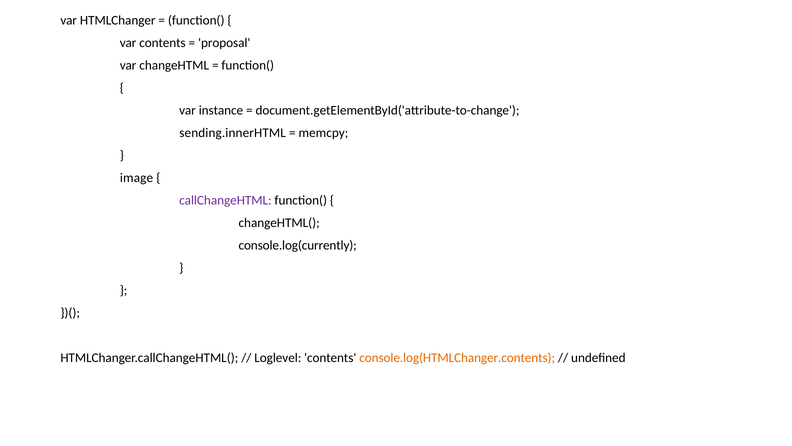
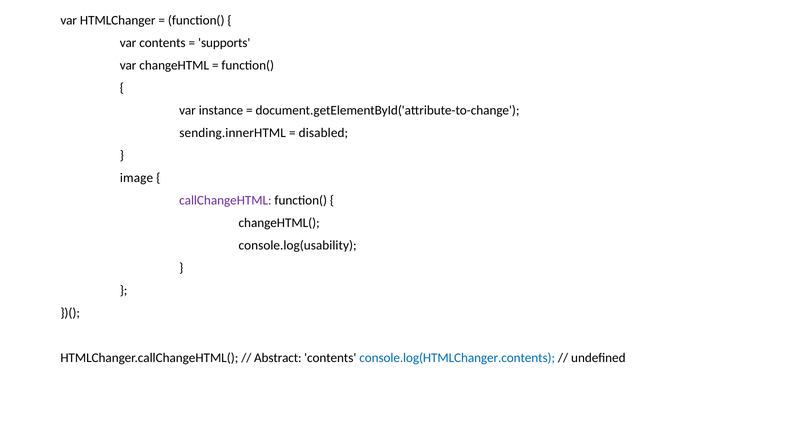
proposal: proposal -> supports
memcpy: memcpy -> disabled
console.log(currently: console.log(currently -> console.log(usability
Loglevel: Loglevel -> Abstract
console.log(HTMLChanger.contents colour: orange -> blue
